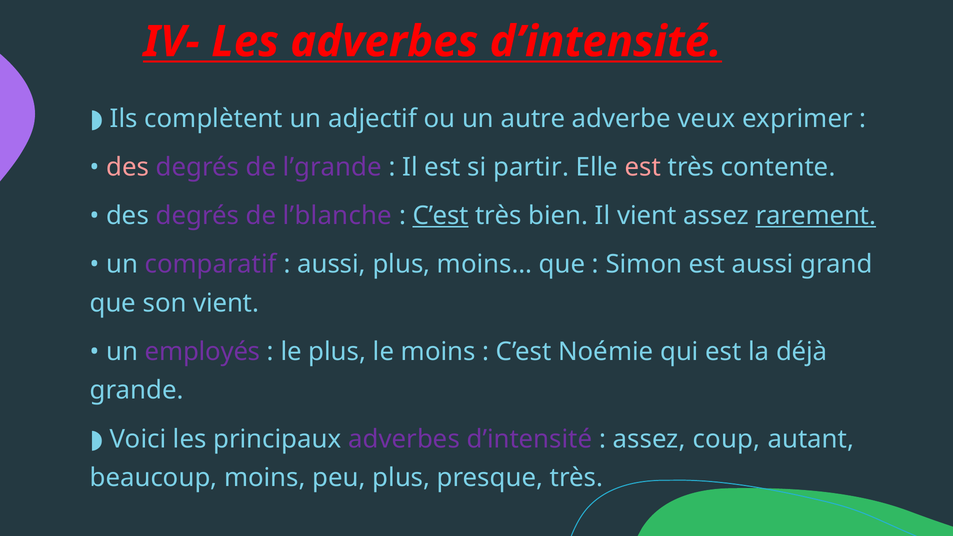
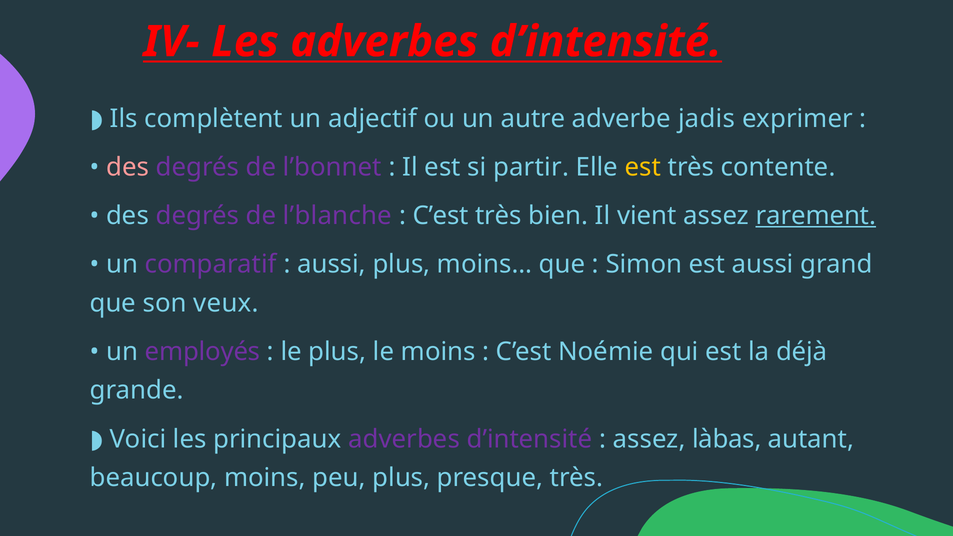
veux: veux -> jadis
l’grande: l’grande -> l’bonnet
est at (643, 167) colour: pink -> yellow
C’est at (441, 216) underline: present -> none
son vient: vient -> veux
coup: coup -> làbas
